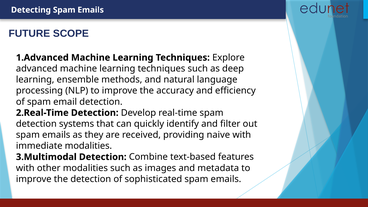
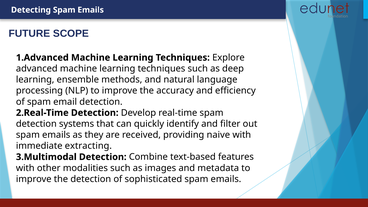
immediate modalities: modalities -> extracting
